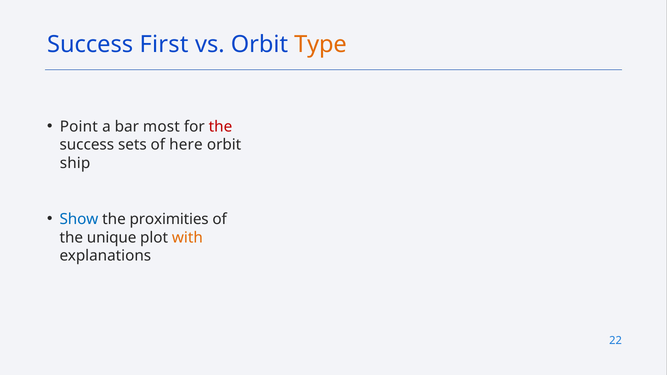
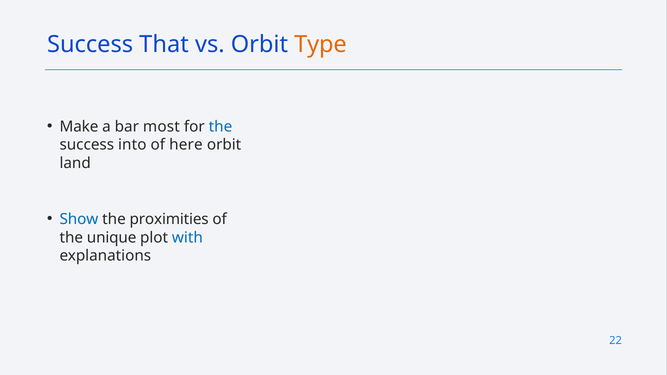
First: First -> That
Point: Point -> Make
the at (220, 127) colour: red -> blue
sets: sets -> into
ship: ship -> land
with colour: orange -> blue
